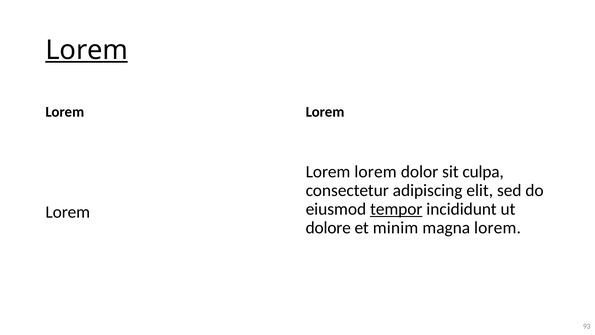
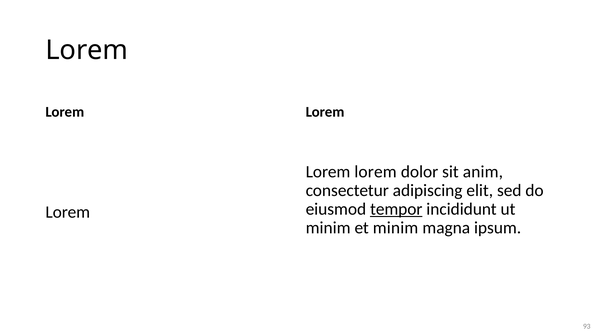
Lorem at (87, 50) underline: present -> none
culpa: culpa -> anim
dolore at (328, 228): dolore -> minim
magna lorem: lorem -> ipsum
